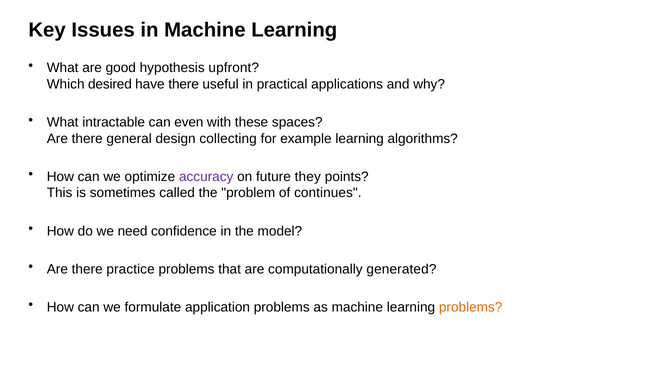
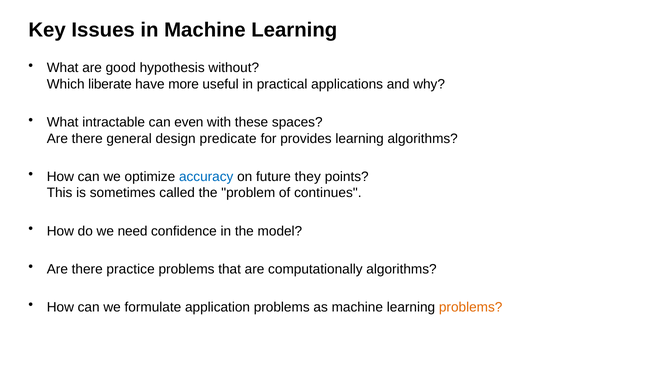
upfront: upfront -> without
desired: desired -> liberate
have there: there -> more
collecting: collecting -> predicate
example: example -> provides
accuracy colour: purple -> blue
computationally generated: generated -> algorithms
